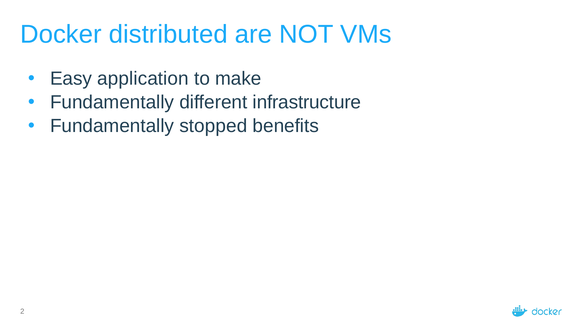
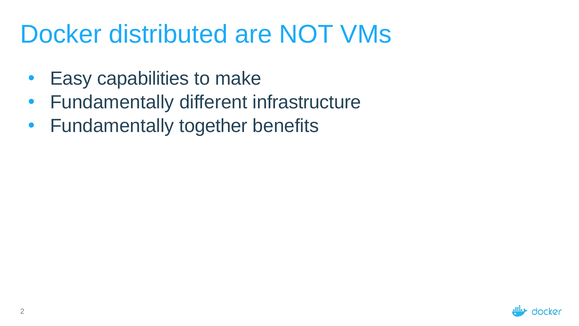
application: application -> capabilities
stopped: stopped -> together
